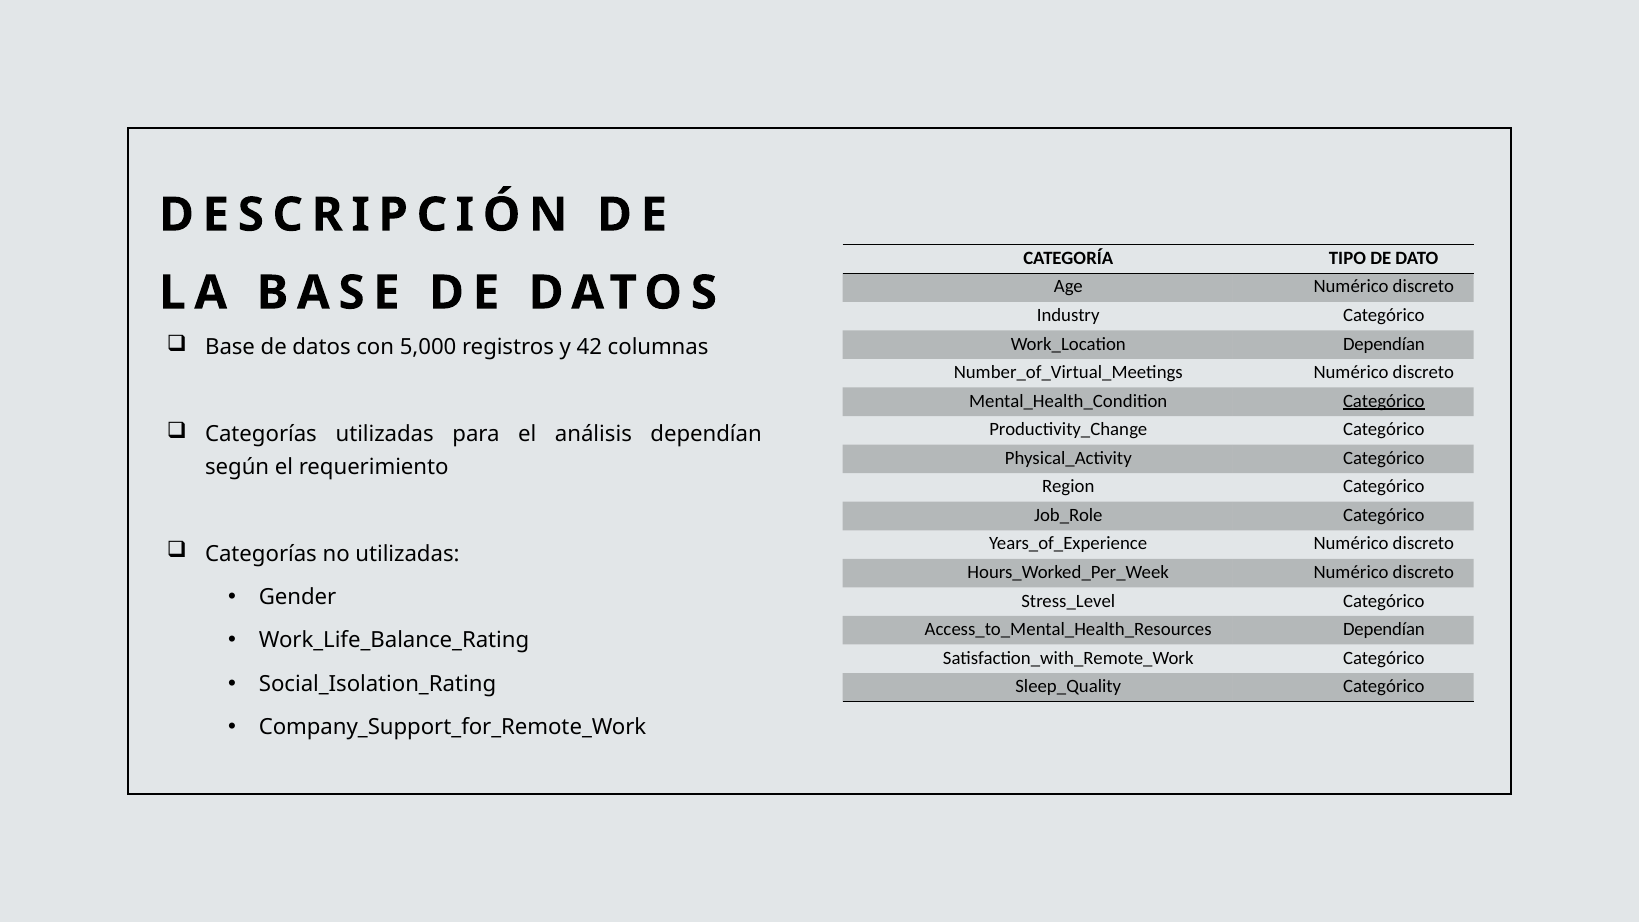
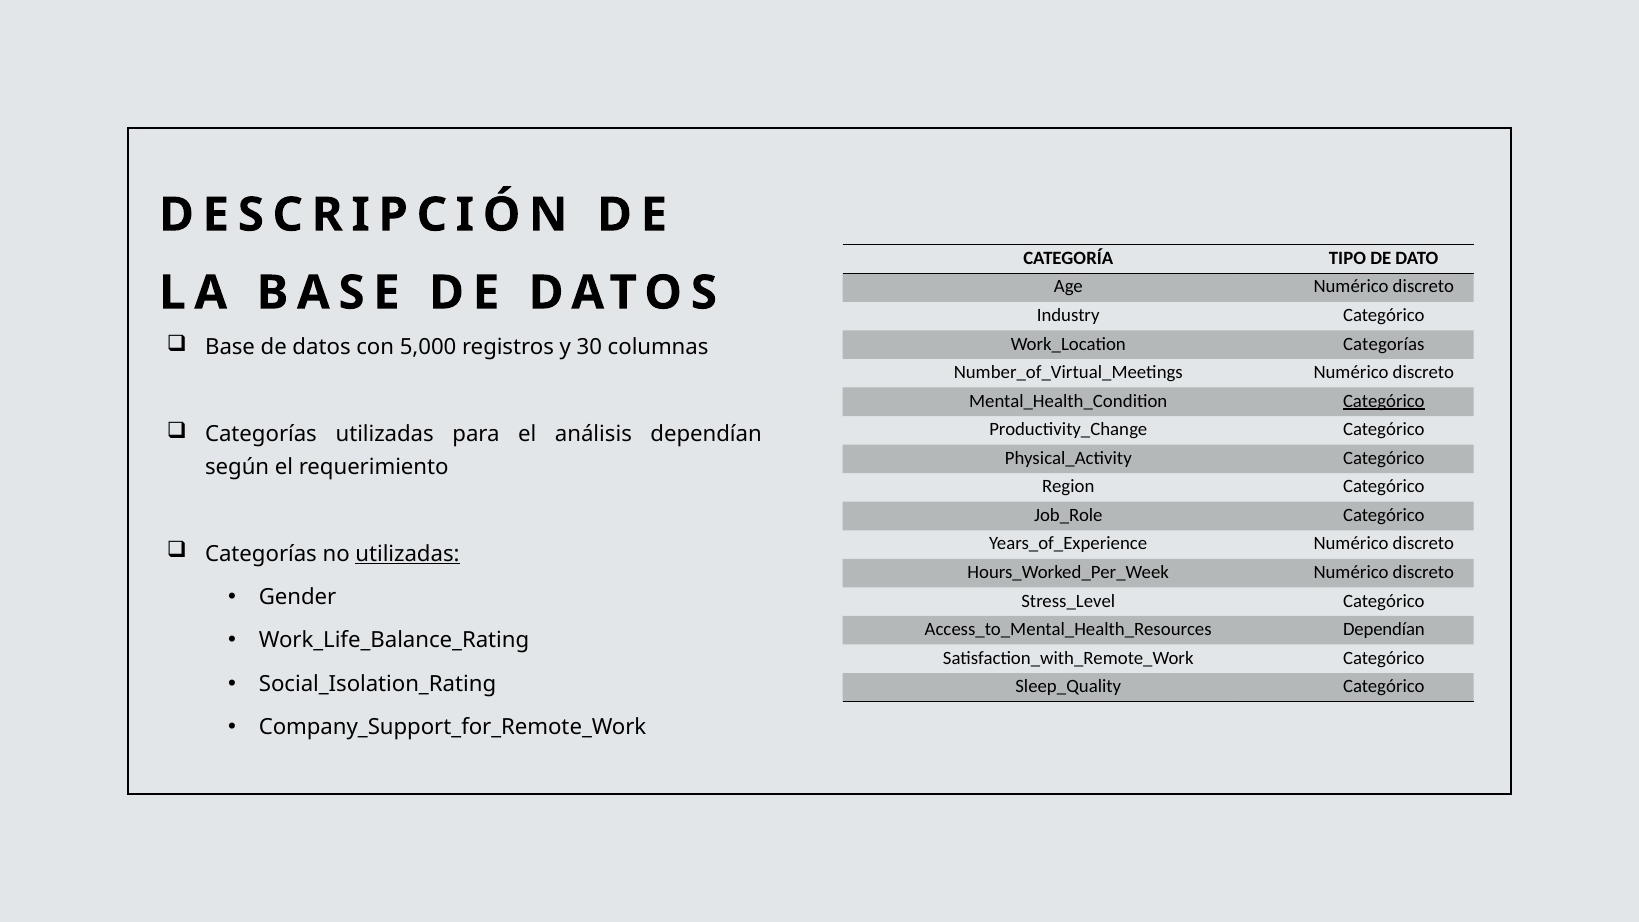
42: 42 -> 30
Dependían at (1384, 344): Dependían -> Categorías
utilizadas at (408, 554) underline: none -> present
